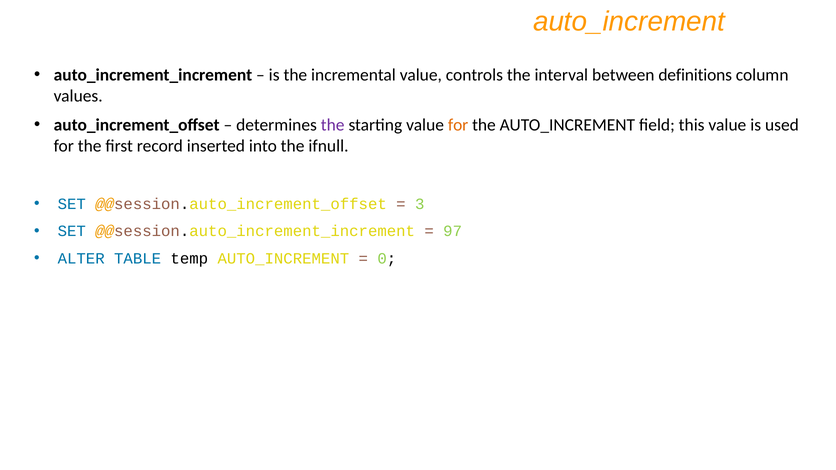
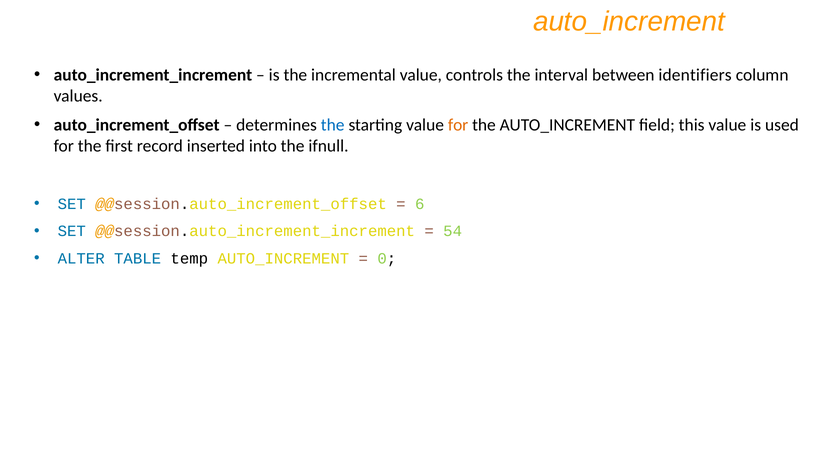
definitions: definitions -> identifiers
the at (333, 125) colour: purple -> blue
3: 3 -> 6
97: 97 -> 54
